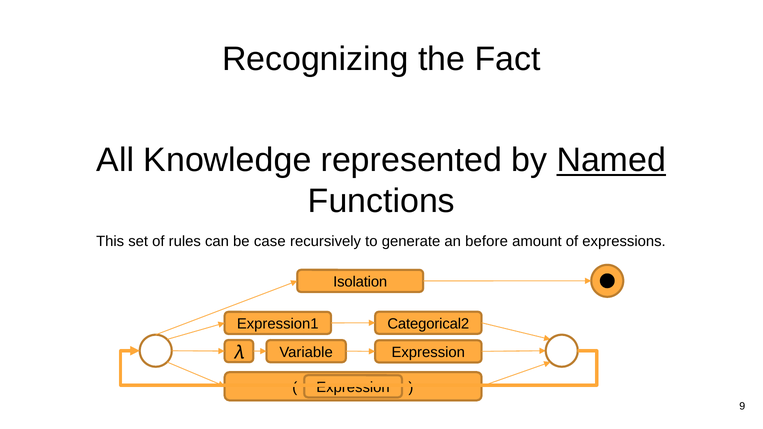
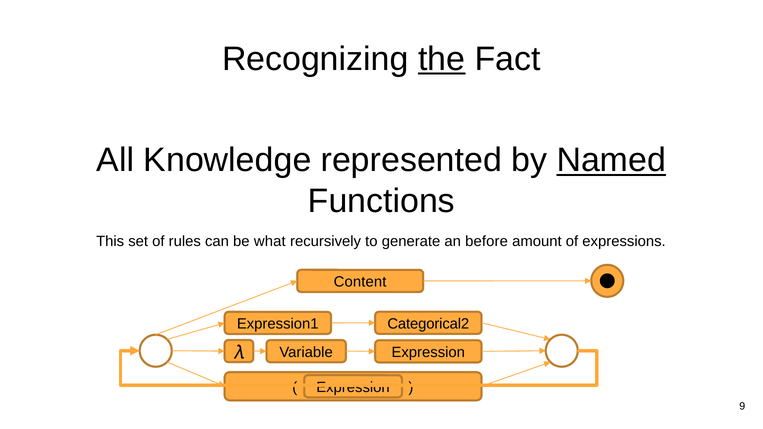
the underline: none -> present
case: case -> what
Isolation: Isolation -> Content
